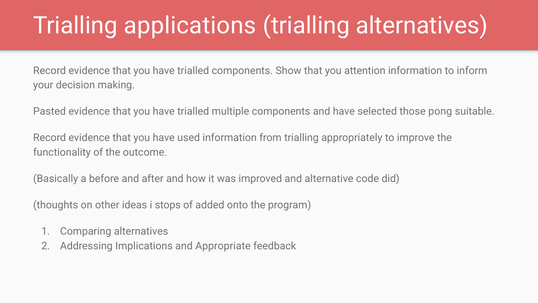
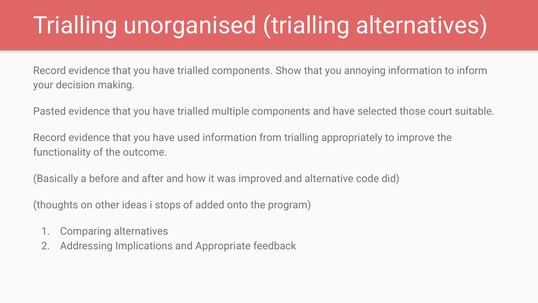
applications: applications -> unorganised
attention: attention -> annoying
pong: pong -> court
